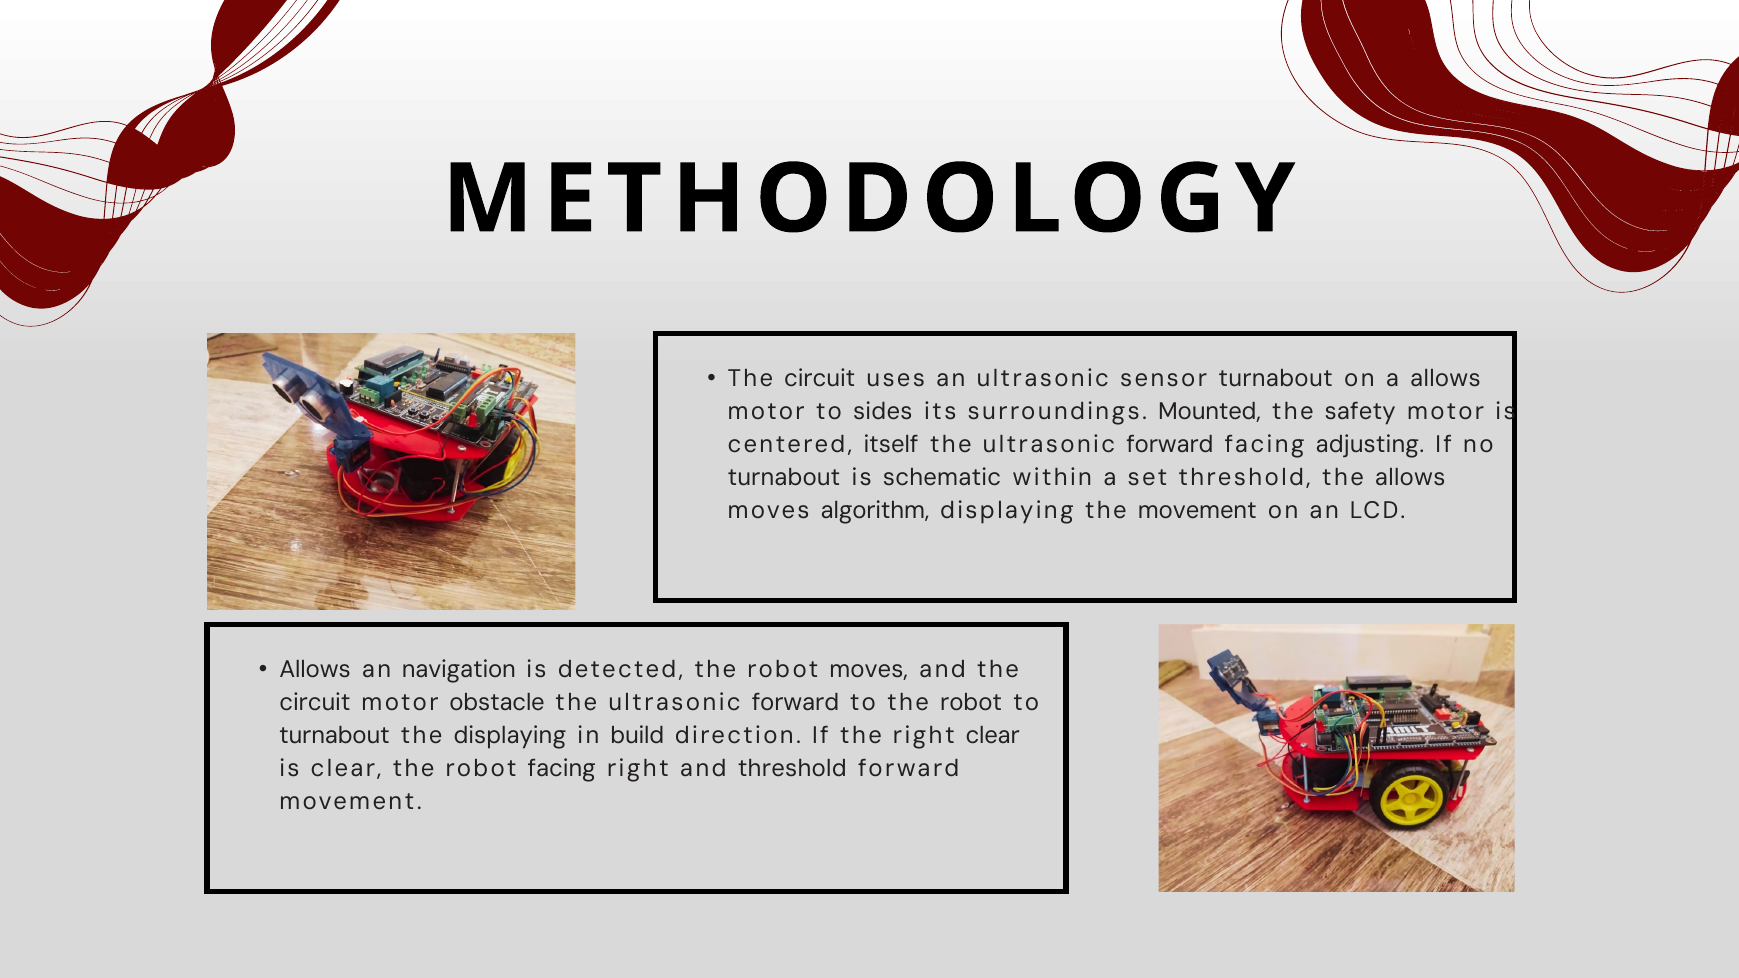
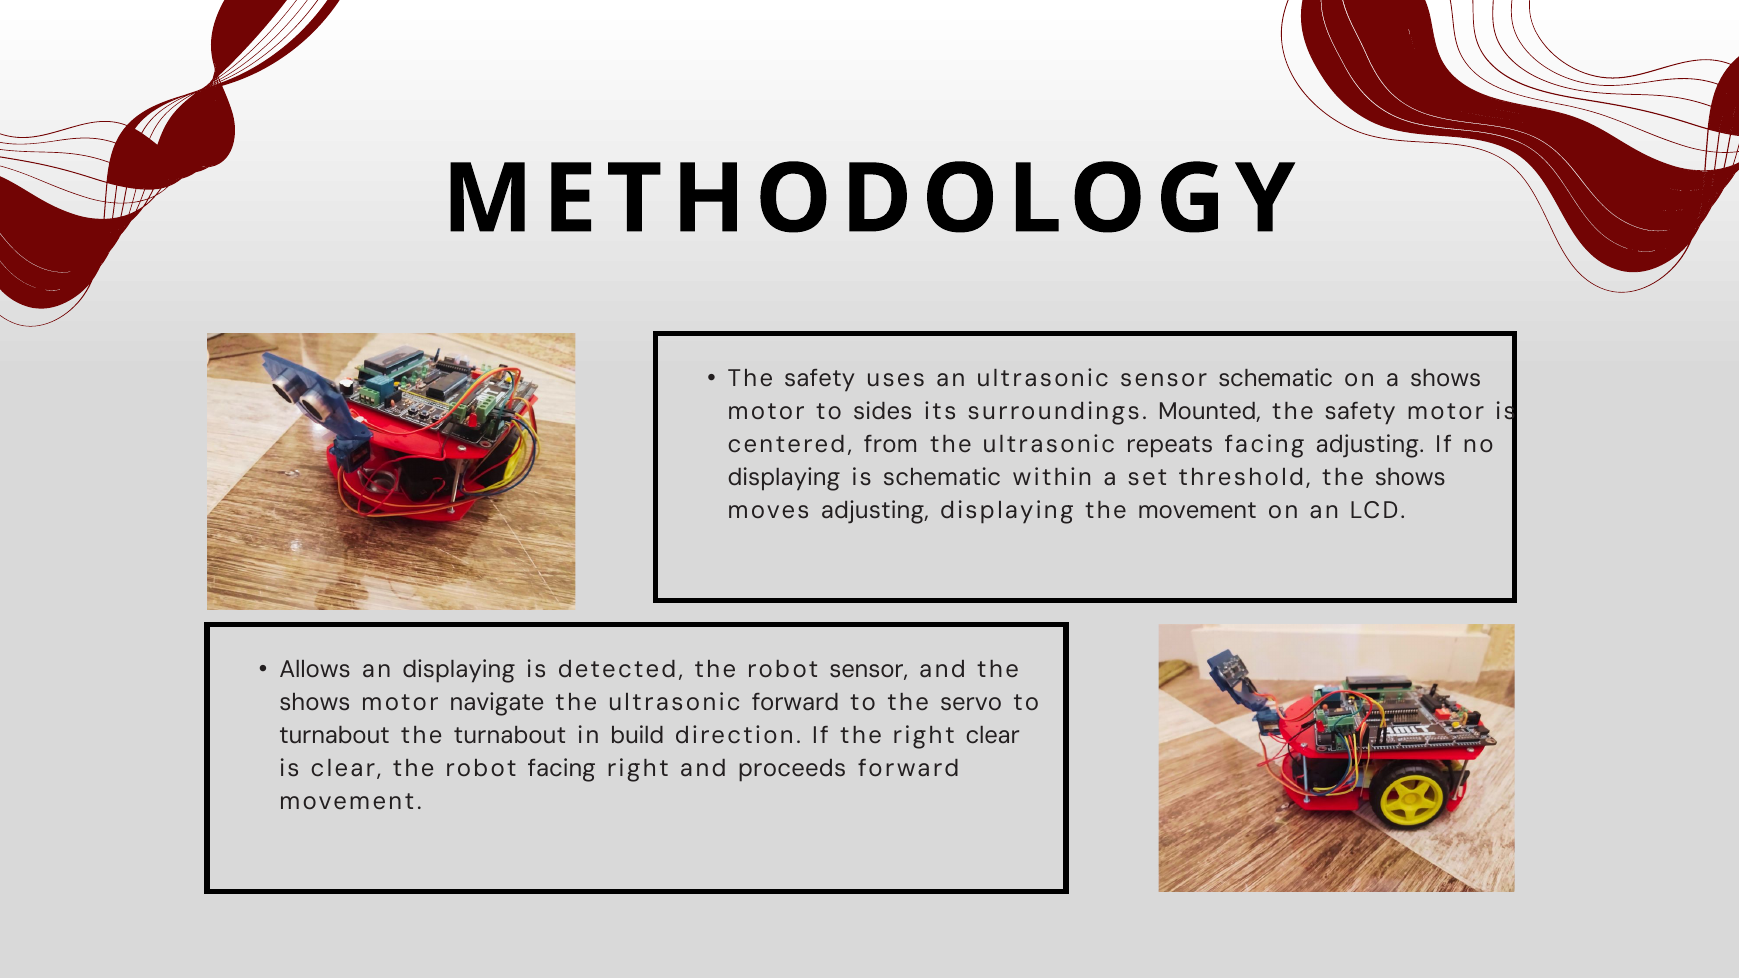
circuit at (820, 379): circuit -> safety
sensor turnabout: turnabout -> schematic
a allows: allows -> shows
itself: itself -> from
forward at (1170, 445): forward -> repeats
turnabout at (784, 478): turnabout -> displaying
threshold the allows: allows -> shows
moves algorithm: algorithm -> adjusting
an navigation: navigation -> displaying
robot moves: moves -> sensor
circuit at (315, 703): circuit -> shows
obstacle: obstacle -> navigate
to the robot: robot -> servo
the displaying: displaying -> turnabout
and threshold: threshold -> proceeds
